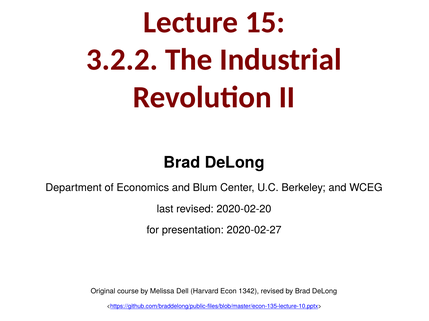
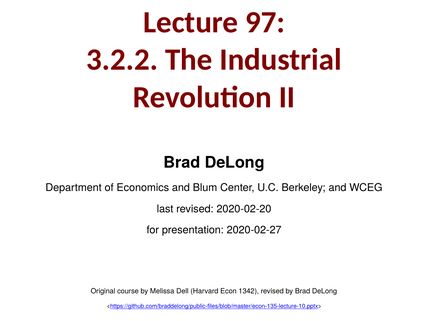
15: 15 -> 97
